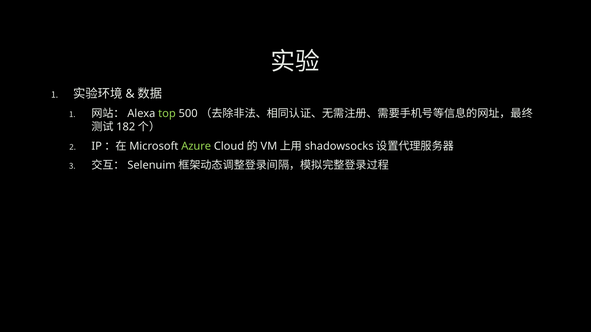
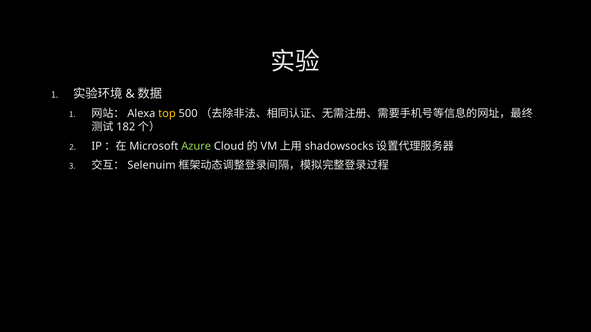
top colour: light green -> yellow
